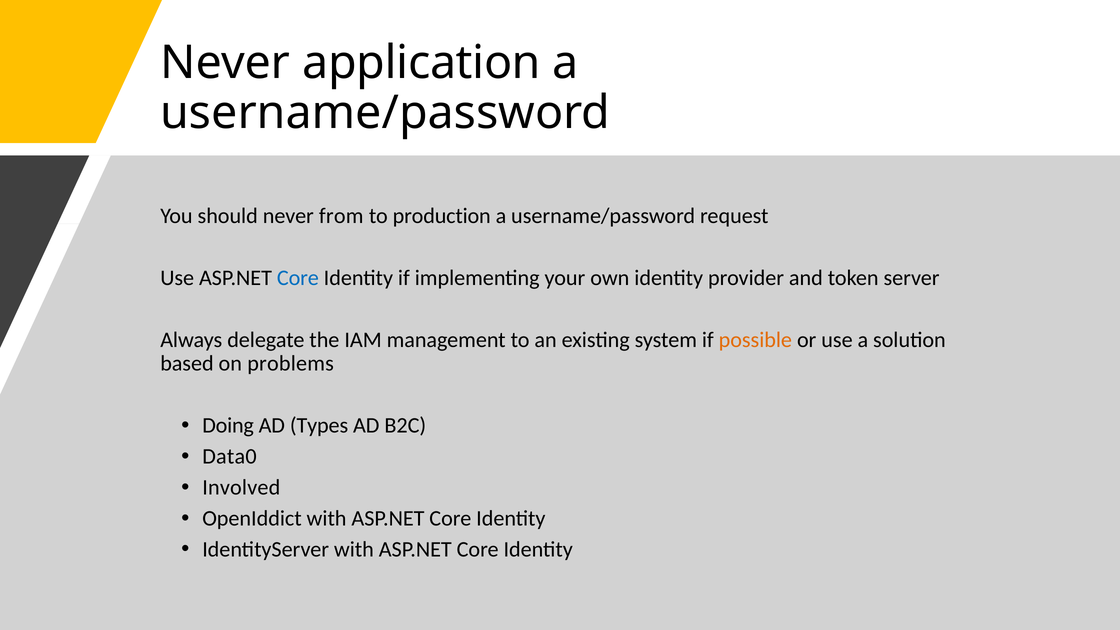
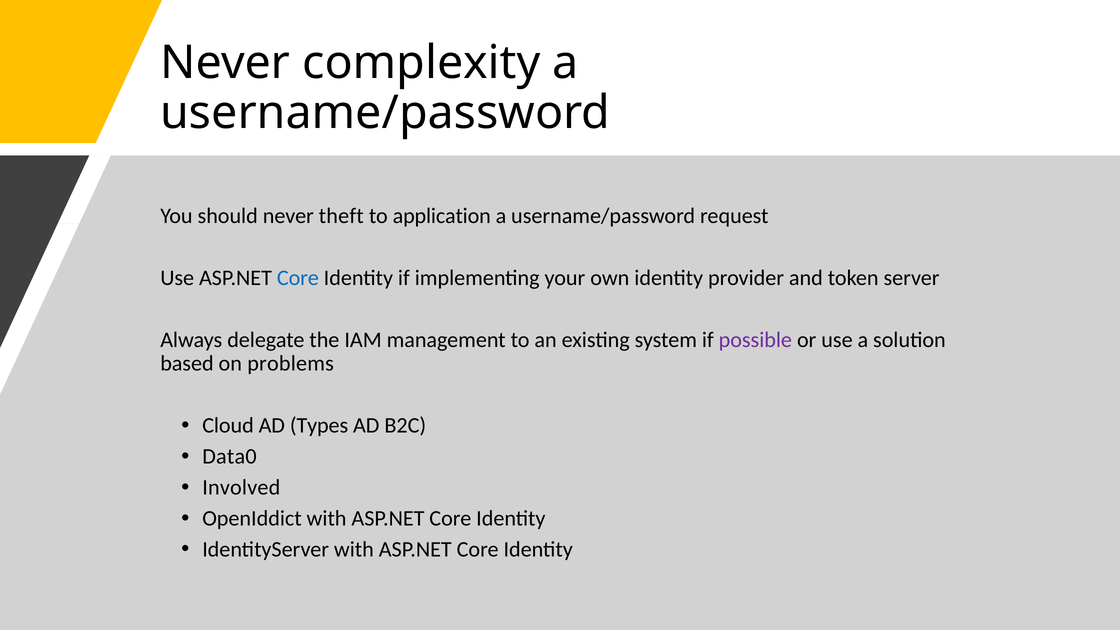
application: application -> complexity
from: from -> theft
production: production -> application
possible colour: orange -> purple
Doing: Doing -> Cloud
